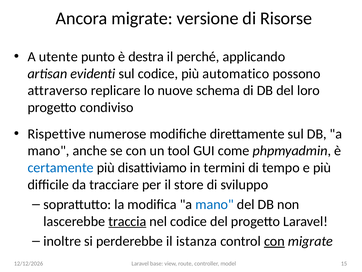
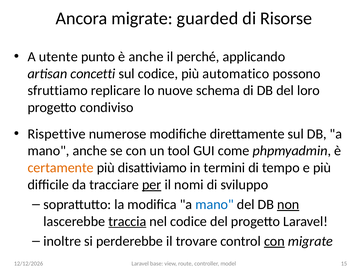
versione: versione -> guarded
è destra: destra -> anche
evidenti: evidenti -> concetti
attraverso: attraverso -> sfruttiamo
certamente colour: blue -> orange
per underline: none -> present
store: store -> nomi
non underline: none -> present
istanza: istanza -> trovare
